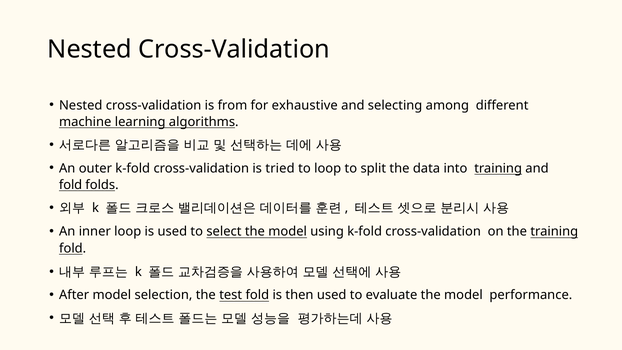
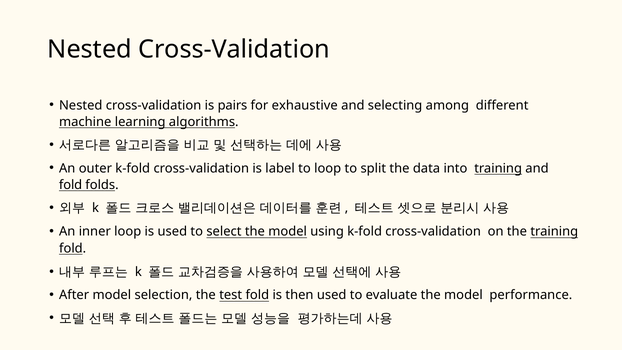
from: from -> pairs
tried: tried -> label
